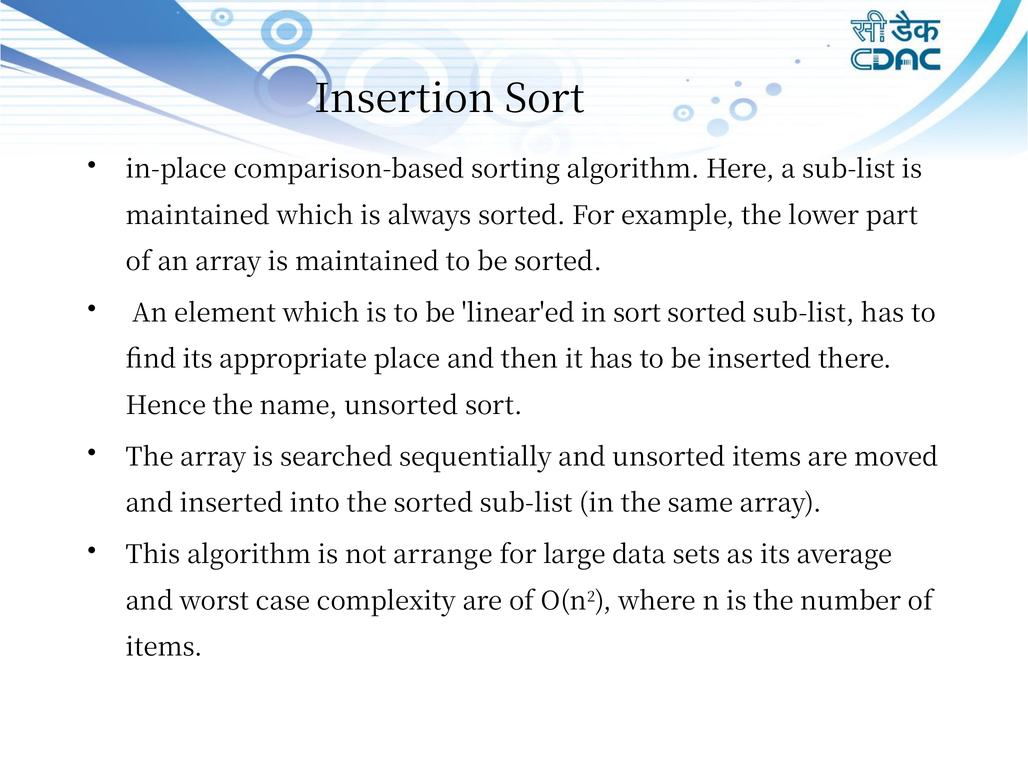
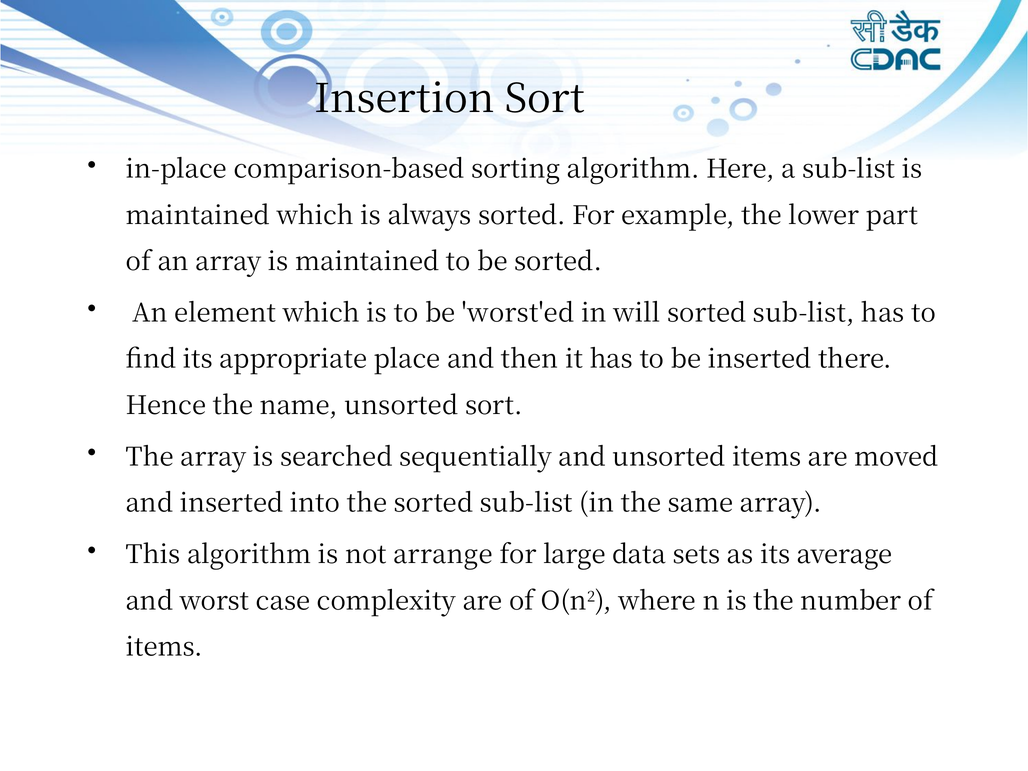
linear'ed: linear'ed -> worst'ed
in sort: sort -> will
